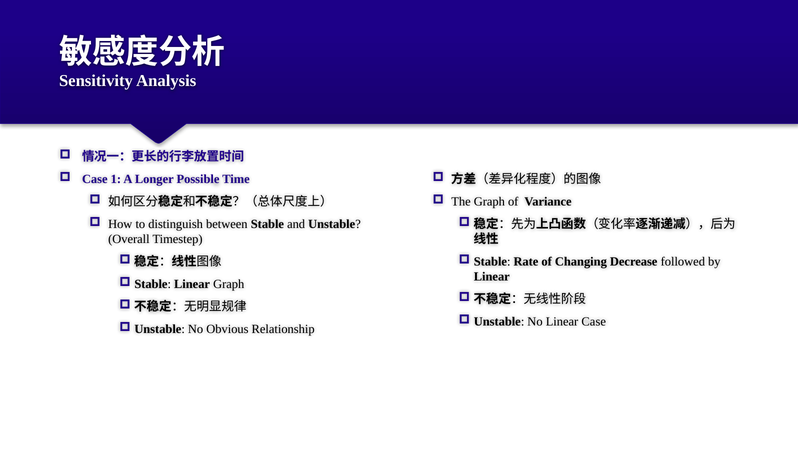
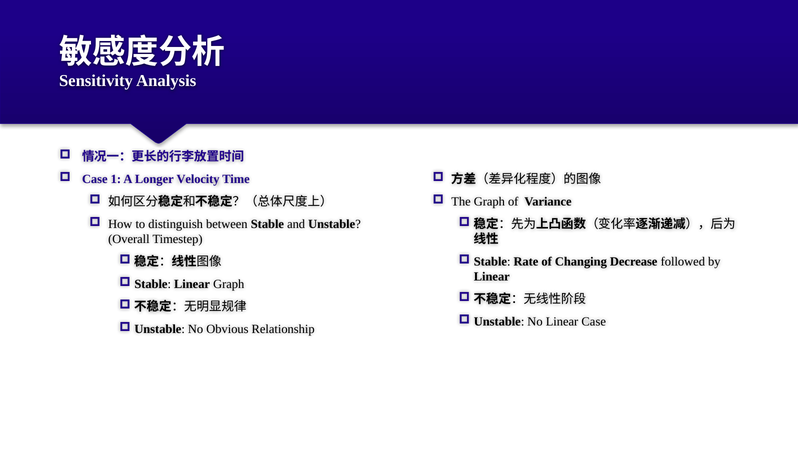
Possible: Possible -> Velocity
